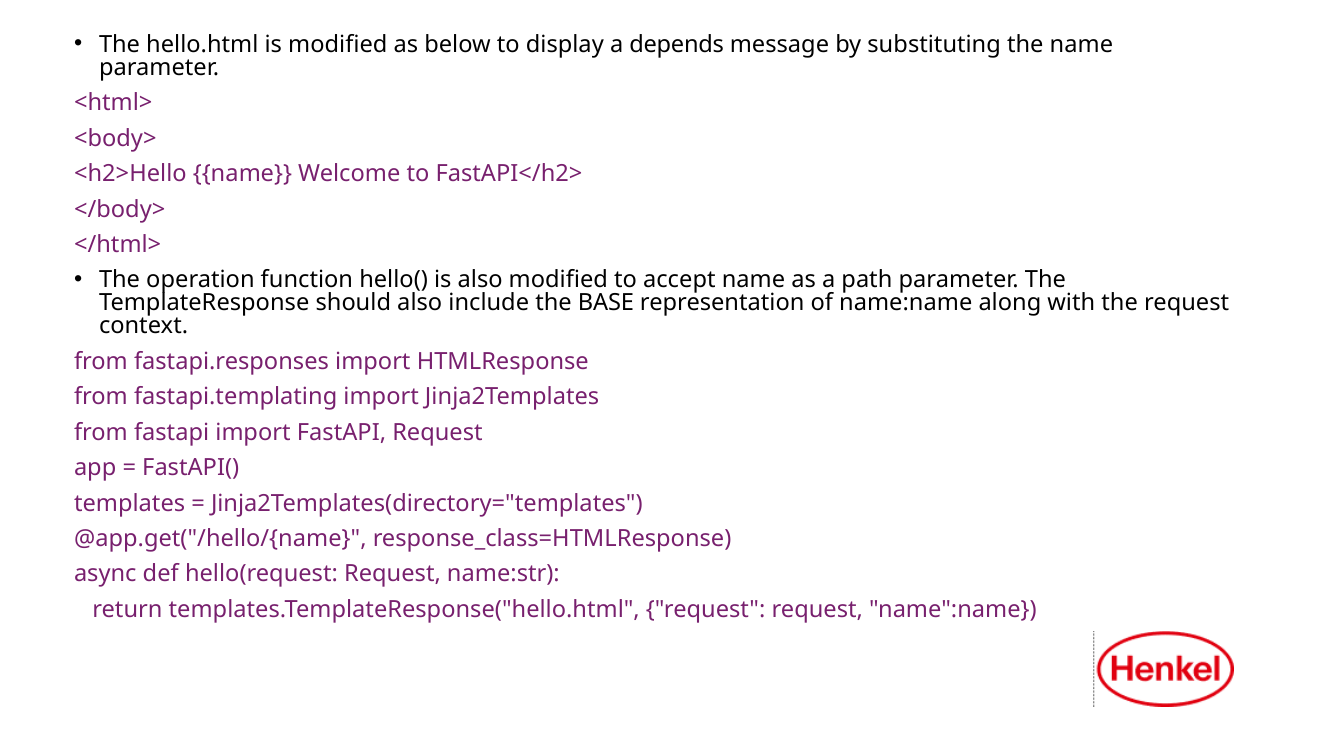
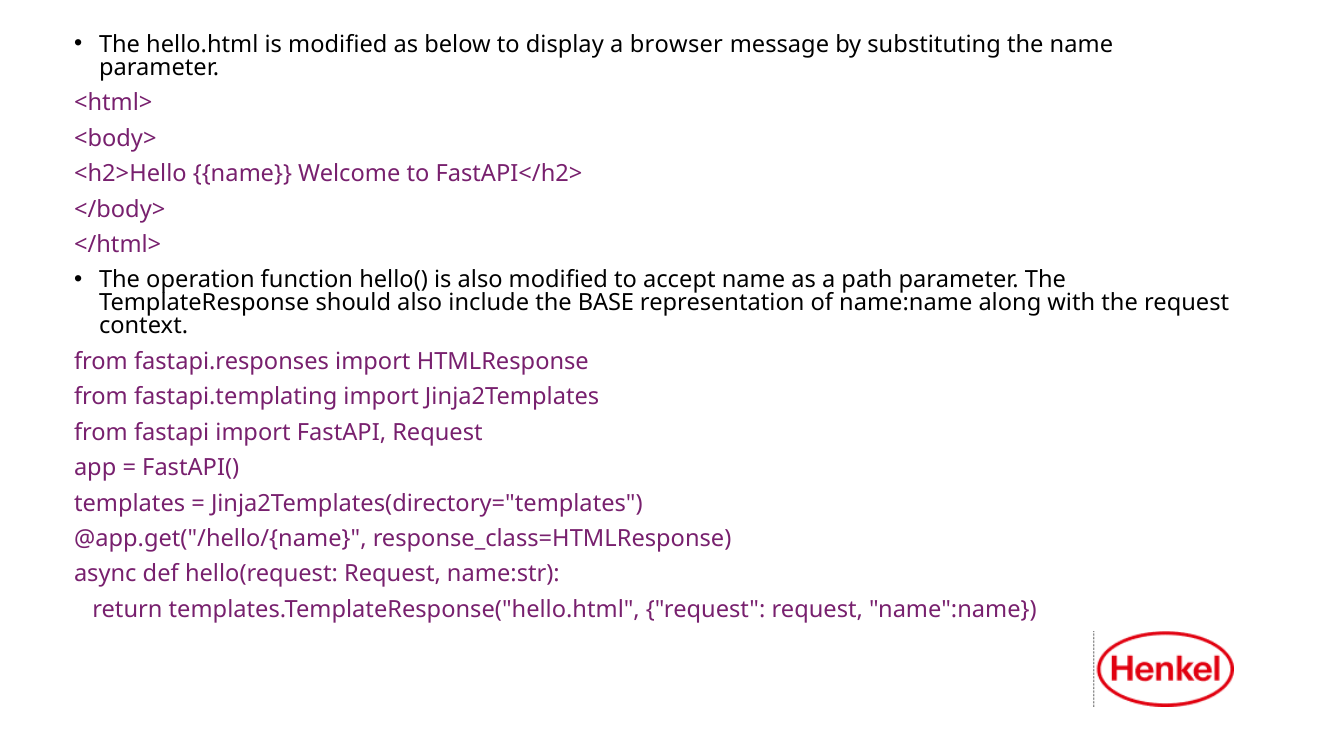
depends: depends -> browser
